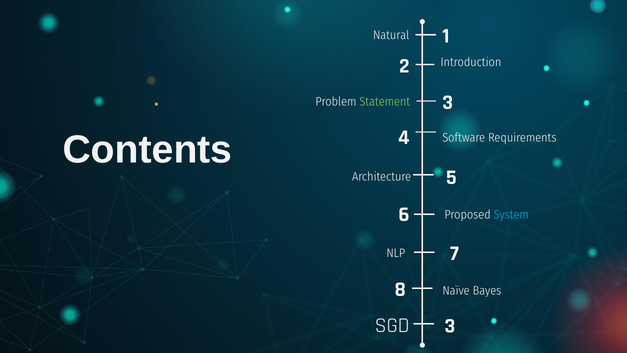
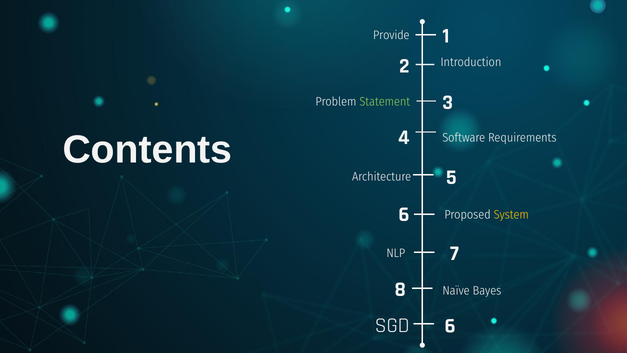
Natural: Natural -> Provide
System colour: light blue -> yellow
SGD 3: 3 -> 6
